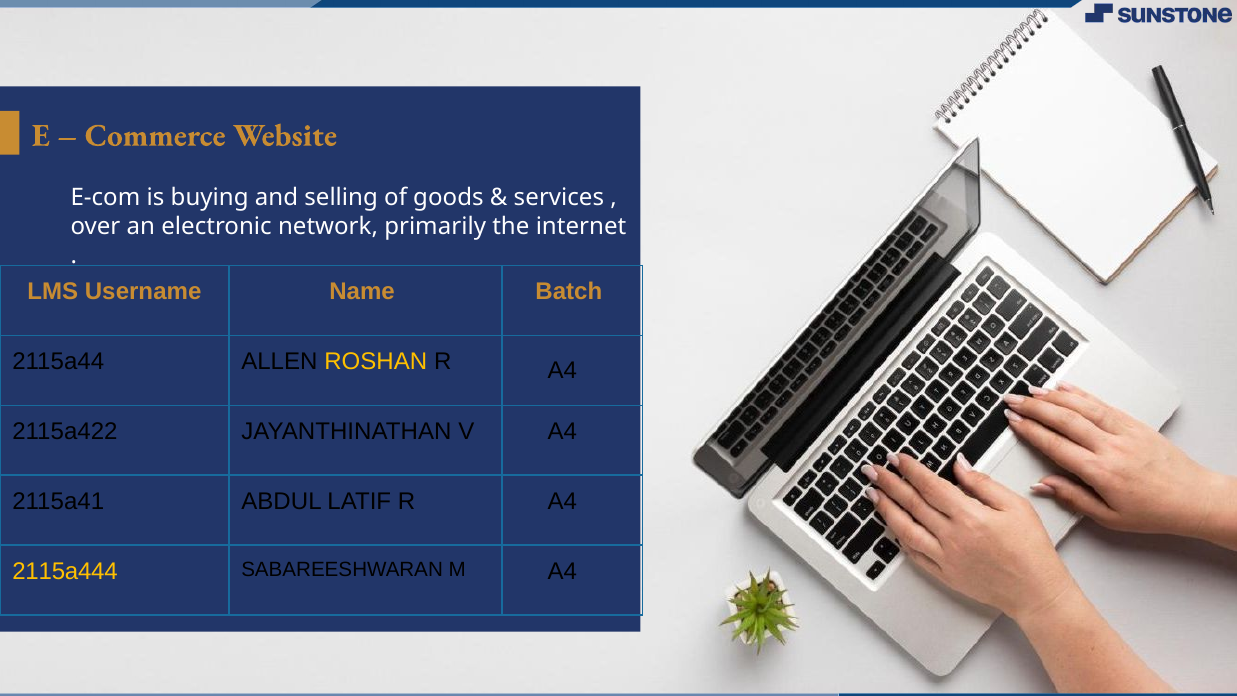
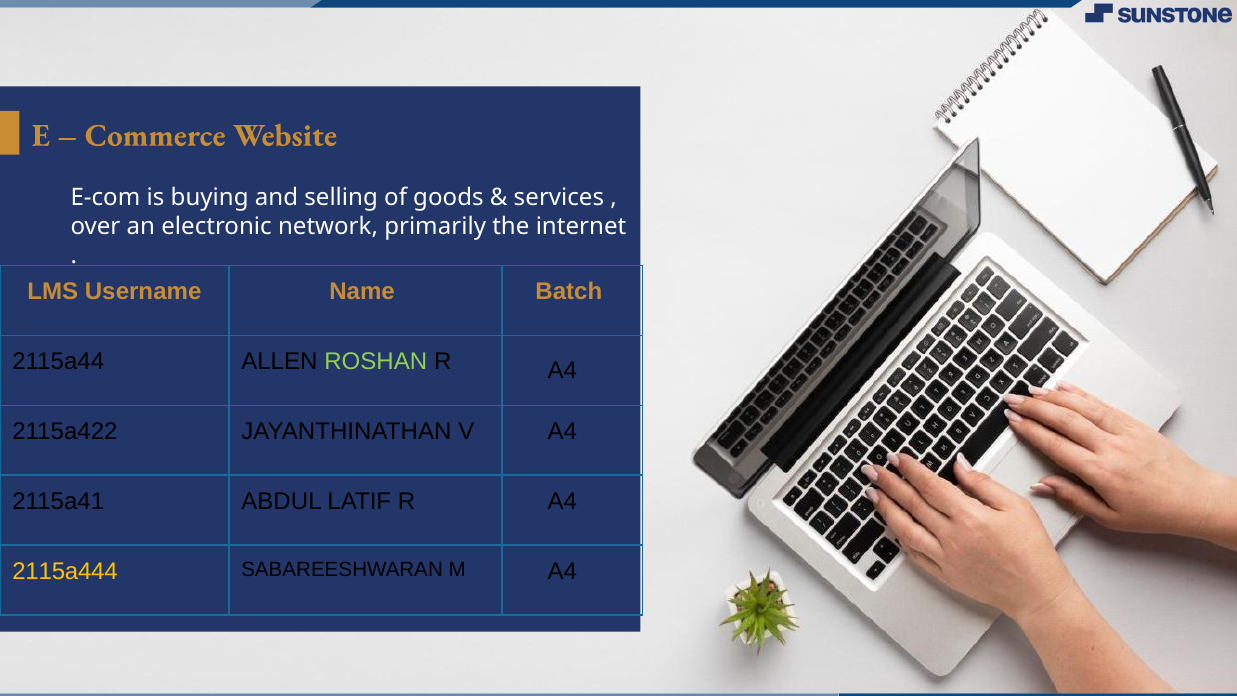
ROSHAN colour: yellow -> light green
